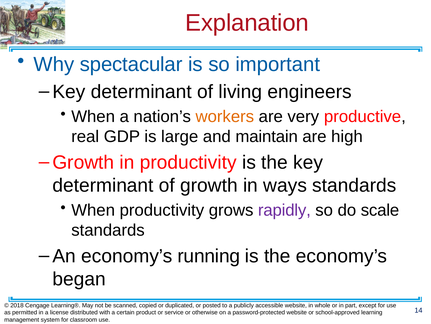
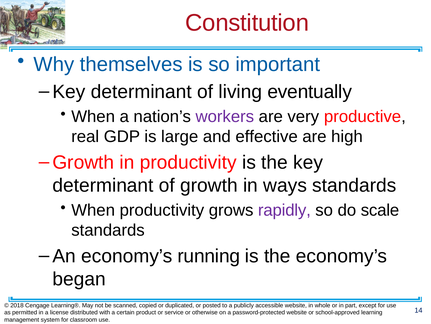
Explanation: Explanation -> Constitution
spectacular: spectacular -> themselves
engineers: engineers -> eventually
workers colour: orange -> purple
maintain: maintain -> effective
